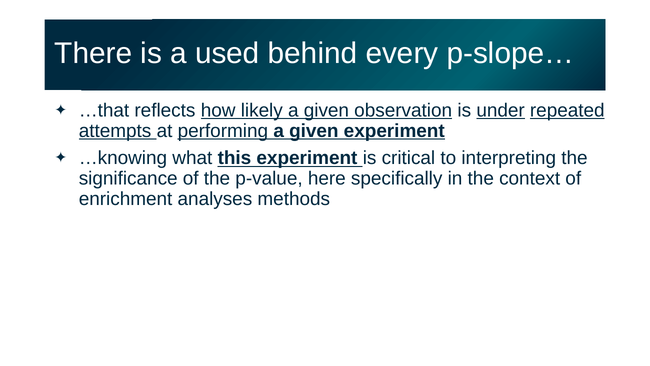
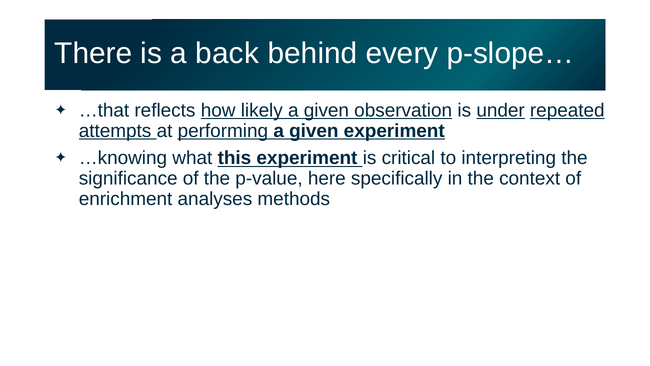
used: used -> back
